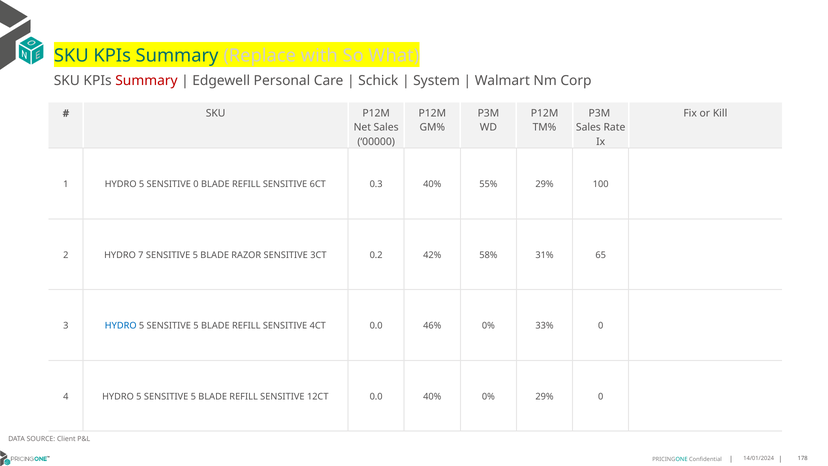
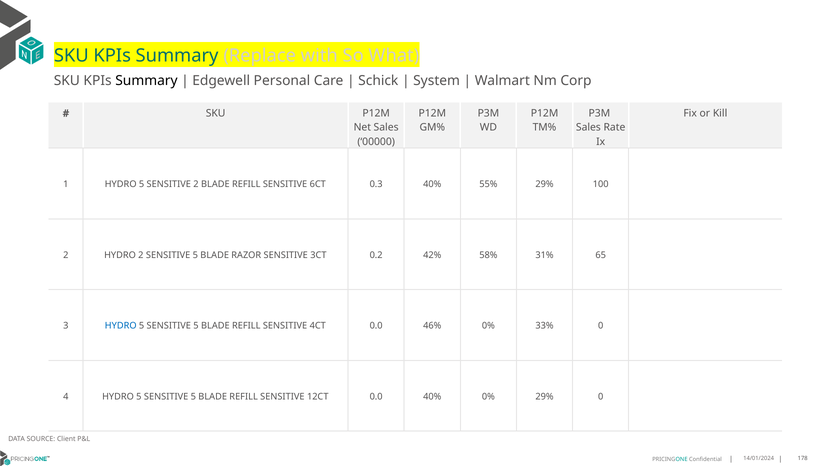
Summary at (146, 81) colour: red -> black
SENSITIVE 0: 0 -> 2
HYDRO 7: 7 -> 2
